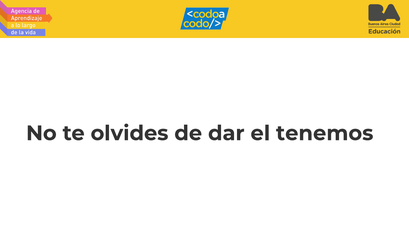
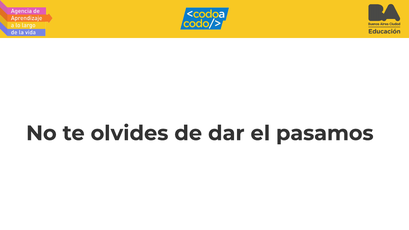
tenemos: tenemos -> pasamos
